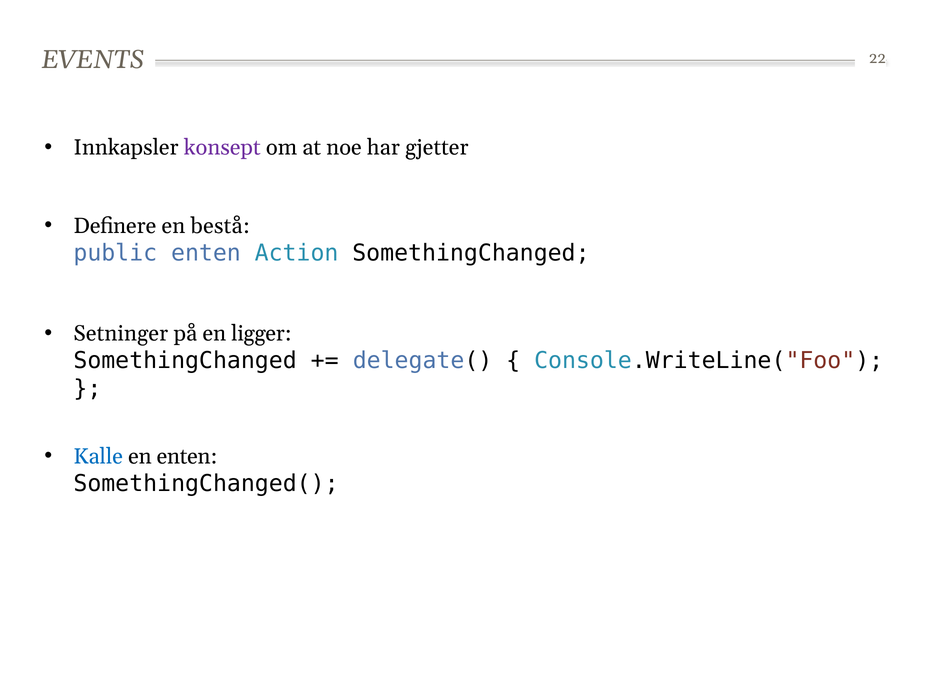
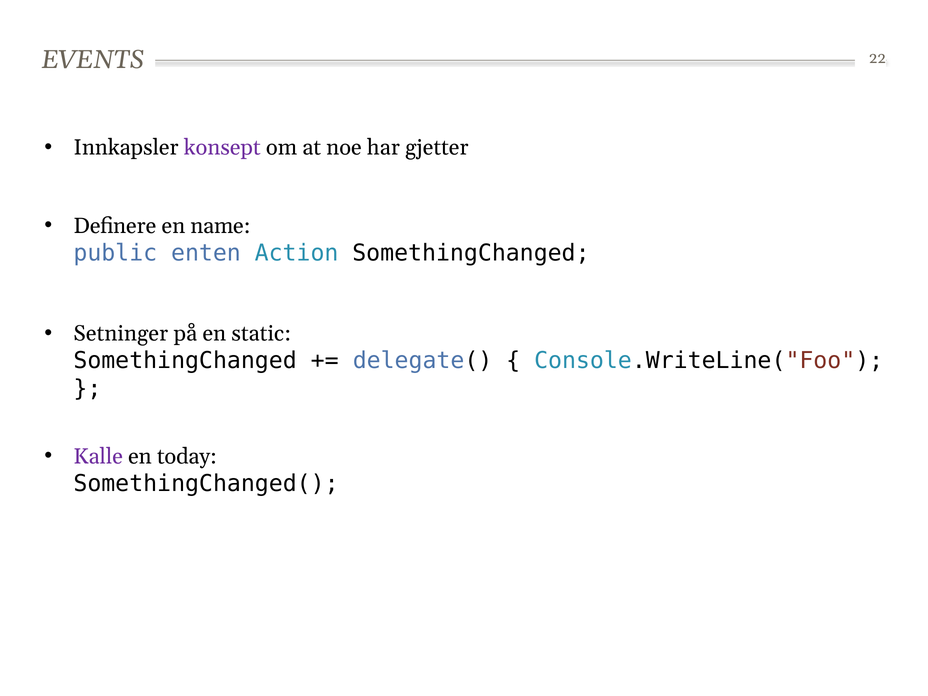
bestå: bestå -> name
ligger: ligger -> static
Kalle colour: blue -> purple
en enten: enten -> today
